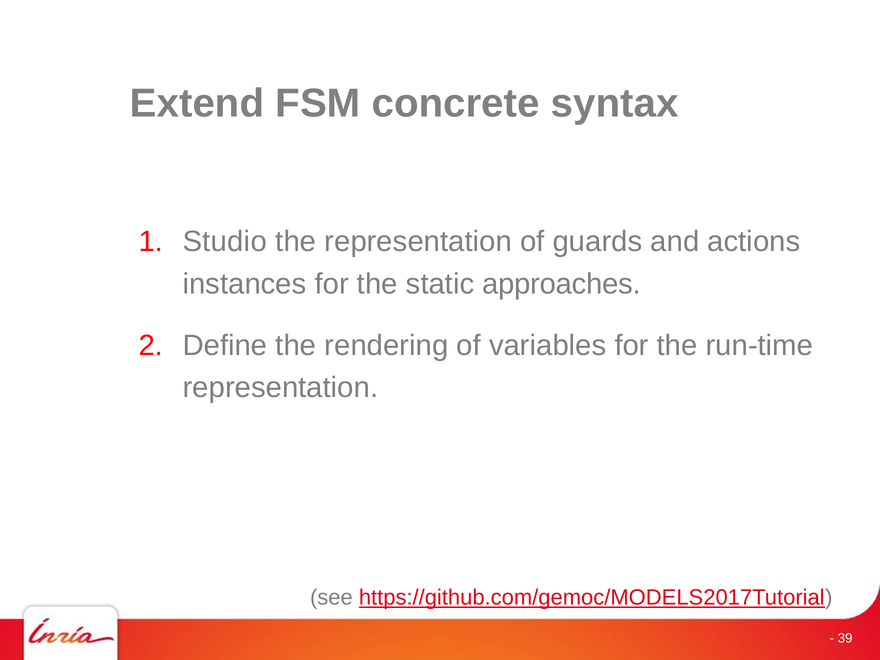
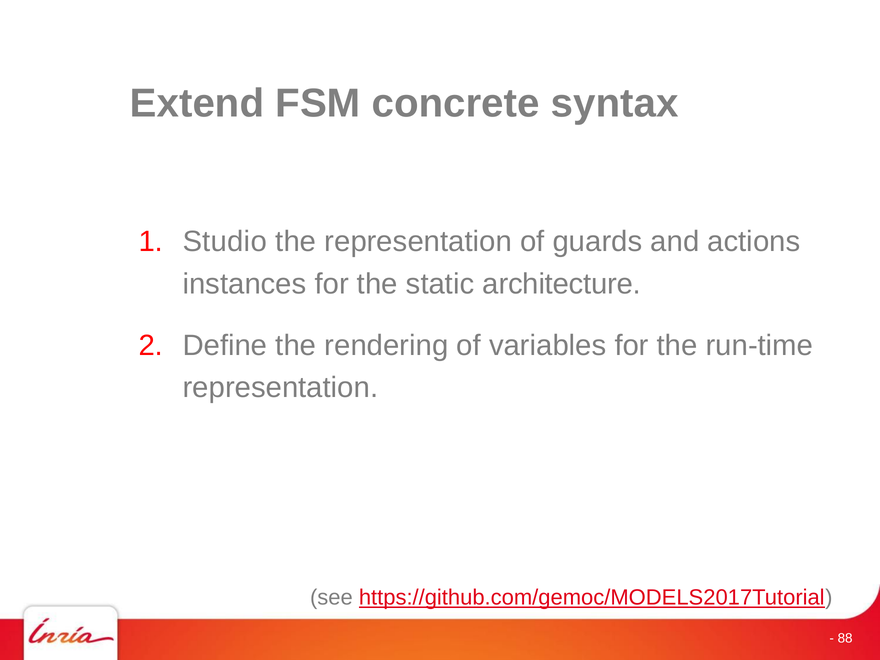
approaches: approaches -> architecture
39: 39 -> 88
